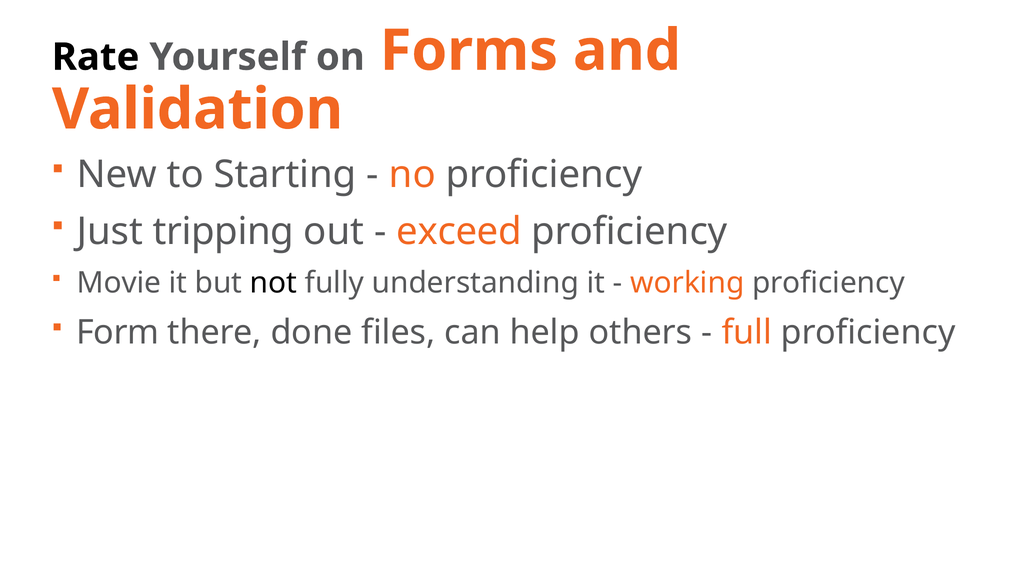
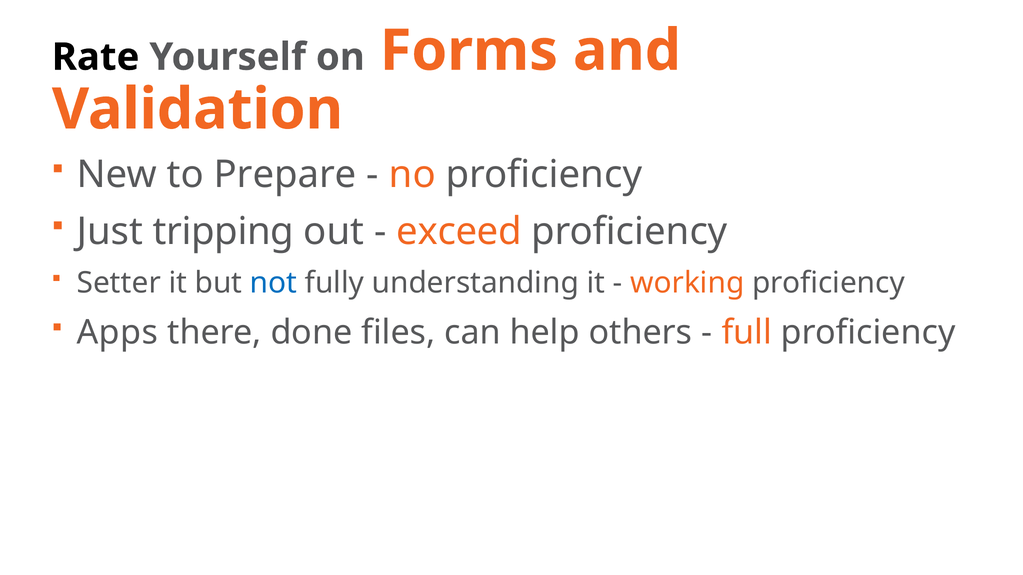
Starting: Starting -> Prepare
Movie: Movie -> Setter
not colour: black -> blue
Form: Form -> Apps
